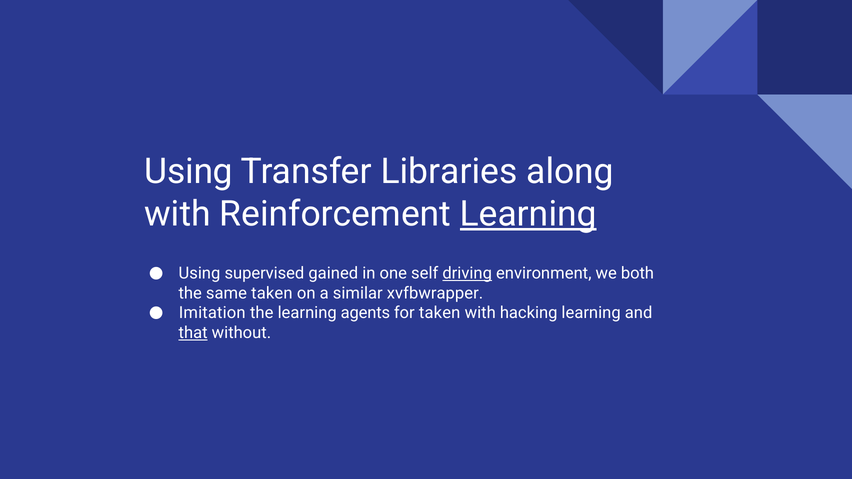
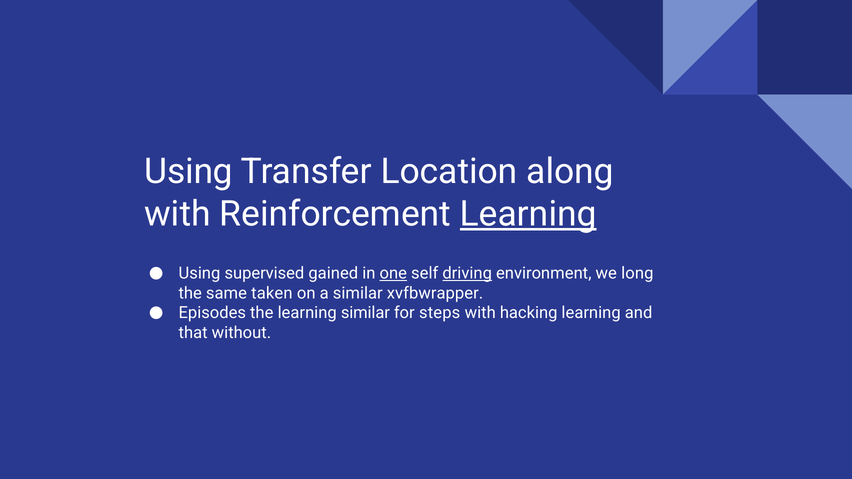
Libraries: Libraries -> Location
one underline: none -> present
both: both -> long
Imitation: Imitation -> Episodes
learning agents: agents -> similar
for taken: taken -> steps
that underline: present -> none
